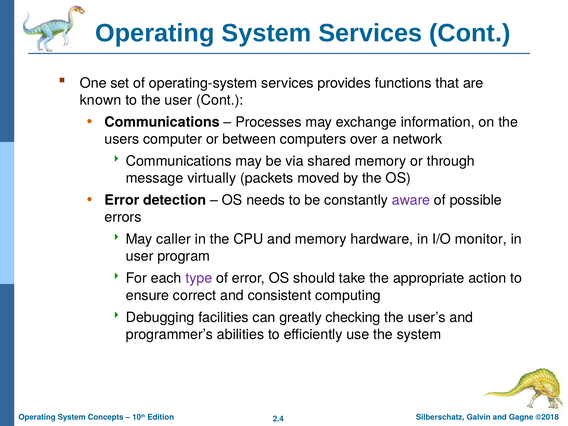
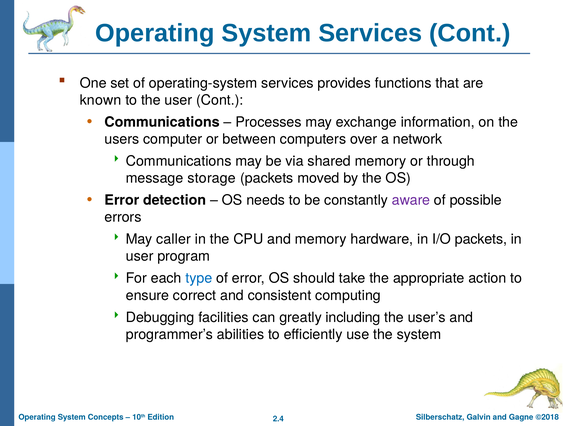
virtually: virtually -> storage
I/O monitor: monitor -> packets
type colour: purple -> blue
checking: checking -> including
